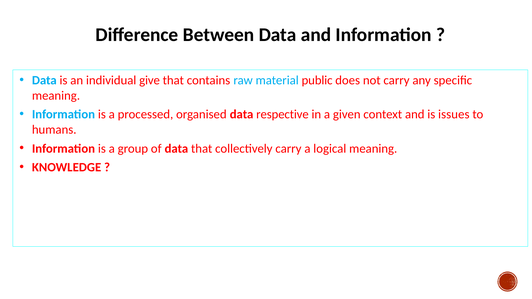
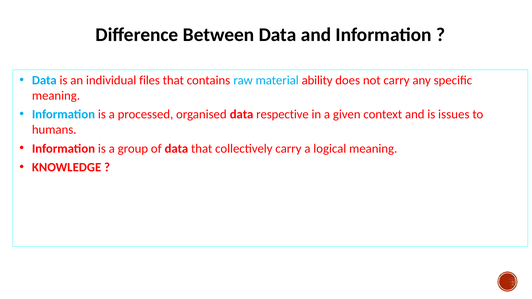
give: give -> files
public: public -> ability
